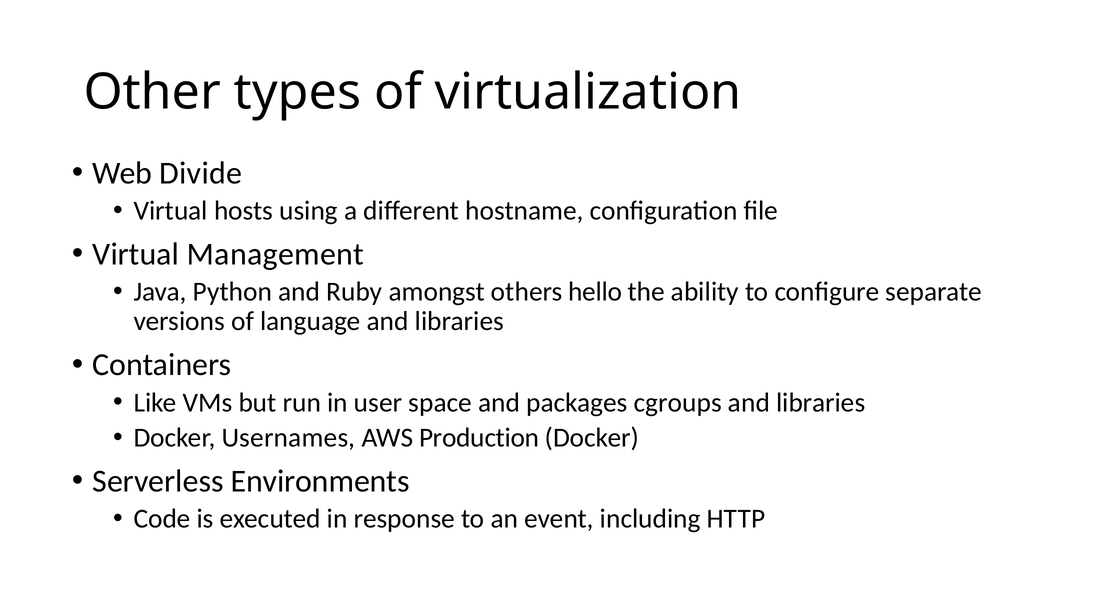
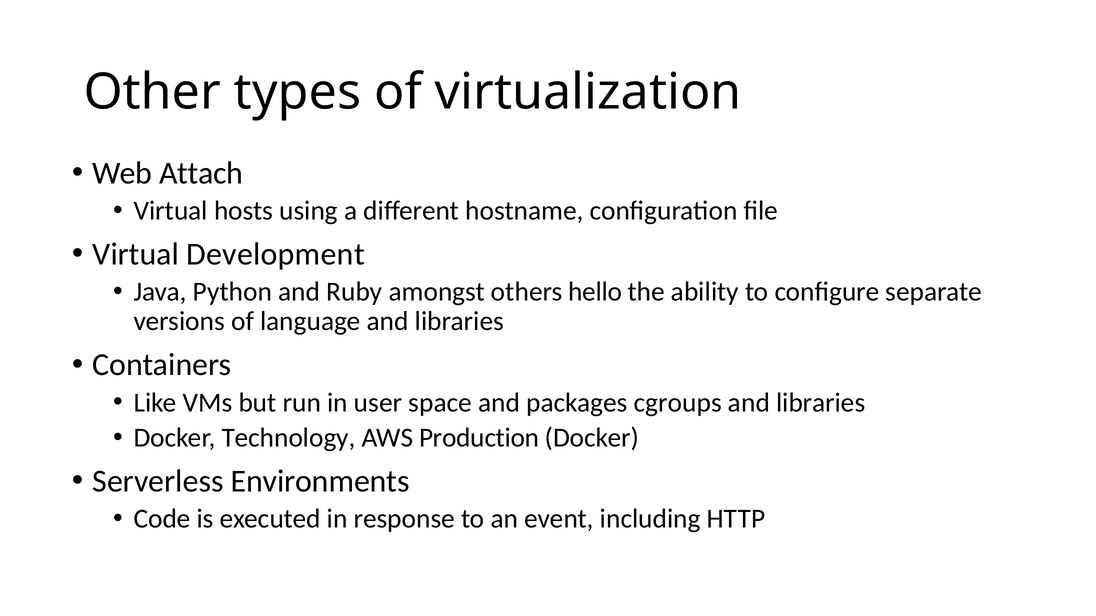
Divide: Divide -> Attach
Management: Management -> Development
Usernames: Usernames -> Technology
